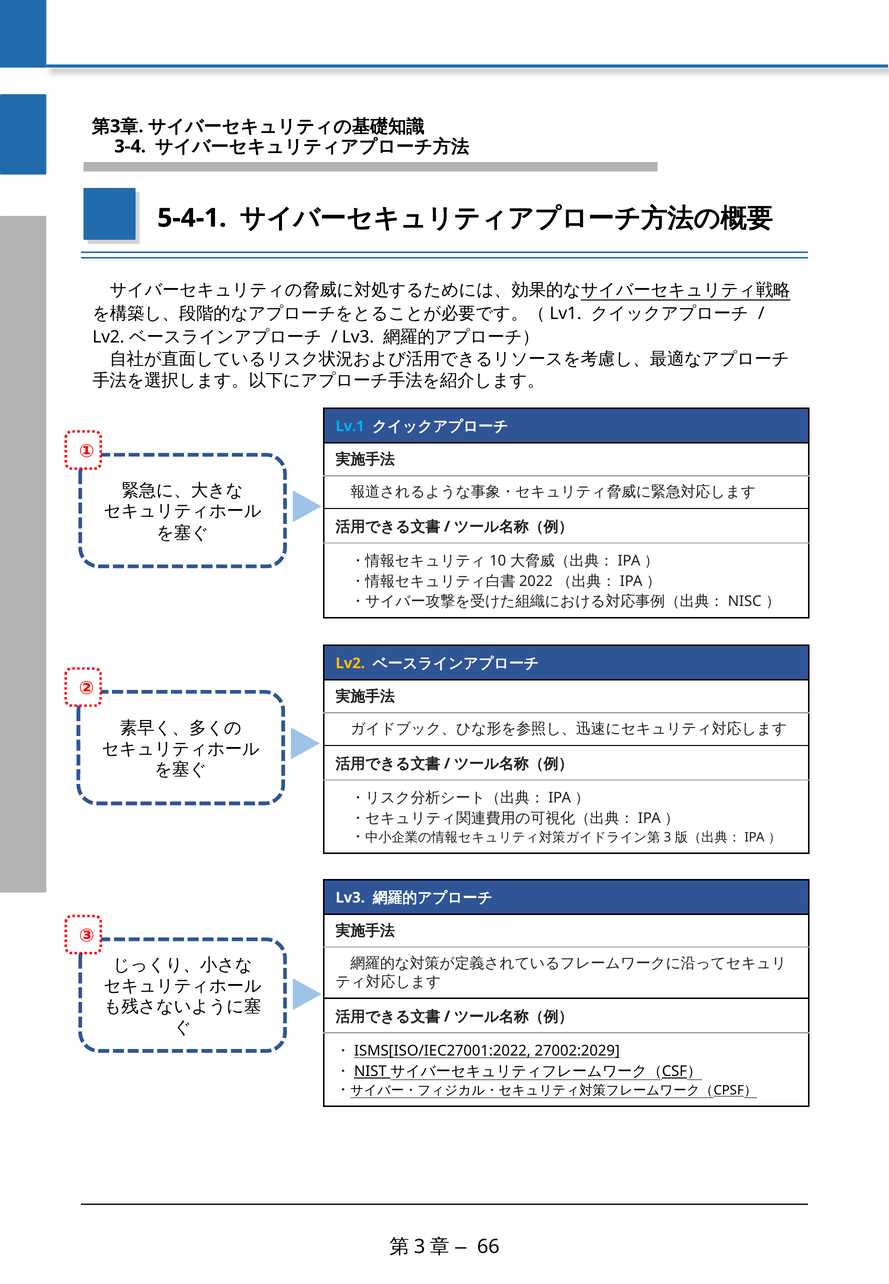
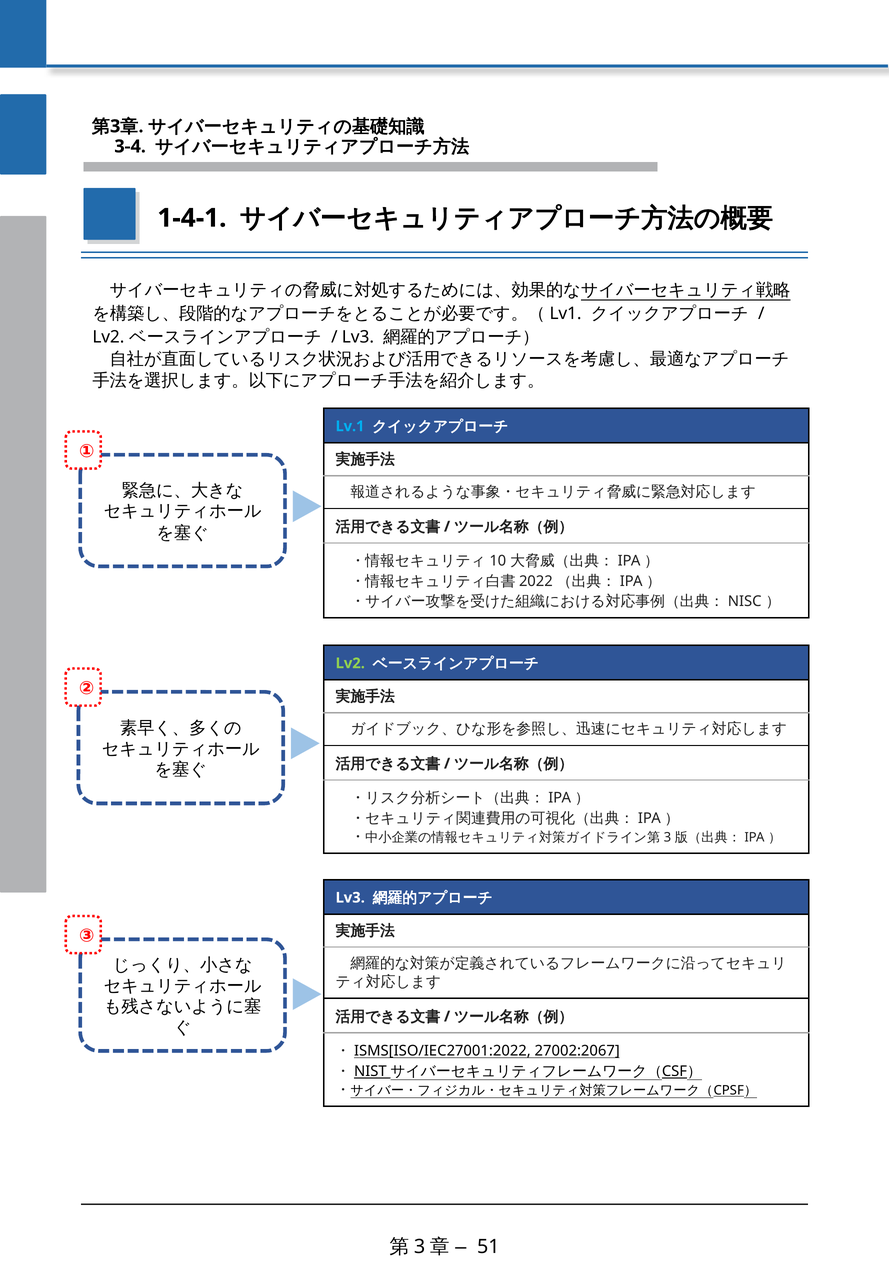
5-4-1: 5-4-1 -> 1-4-1
Lv2 at (350, 663) colour: yellow -> light green
27002:2029: 27002:2029 -> 27002:2067
66: 66 -> 51
